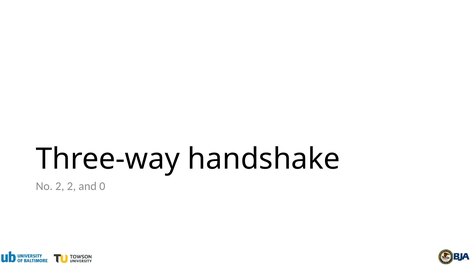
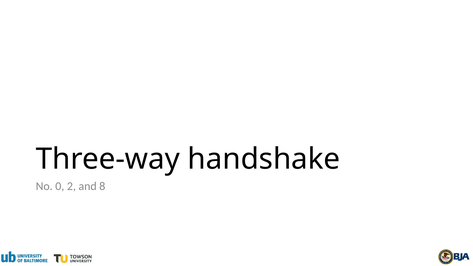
No 2: 2 -> 0
0: 0 -> 8
